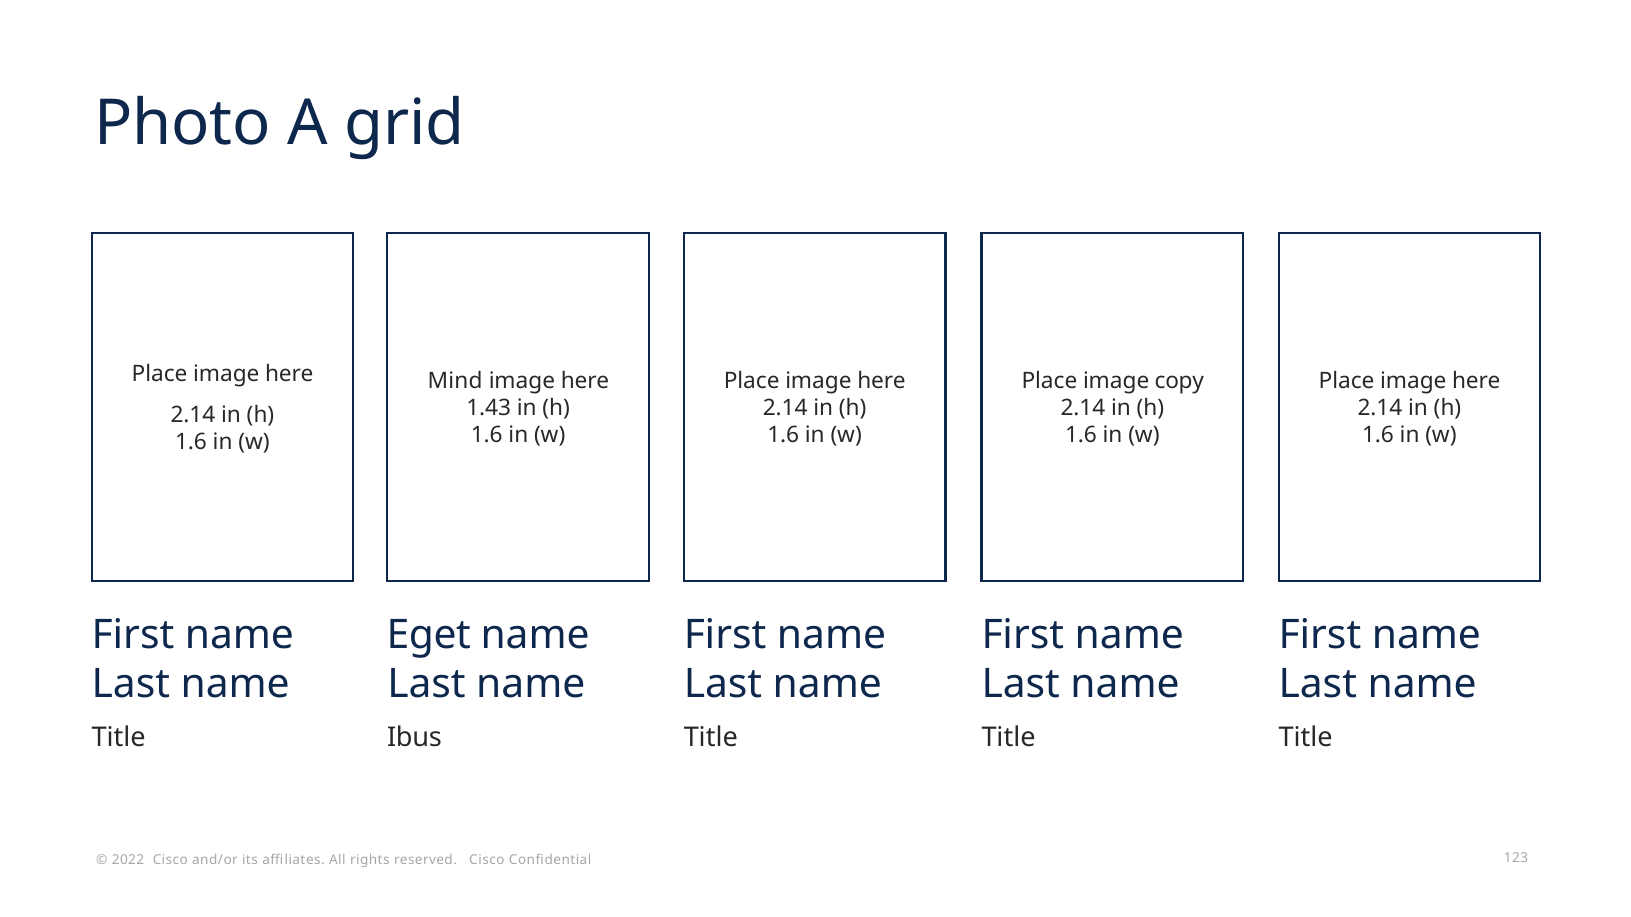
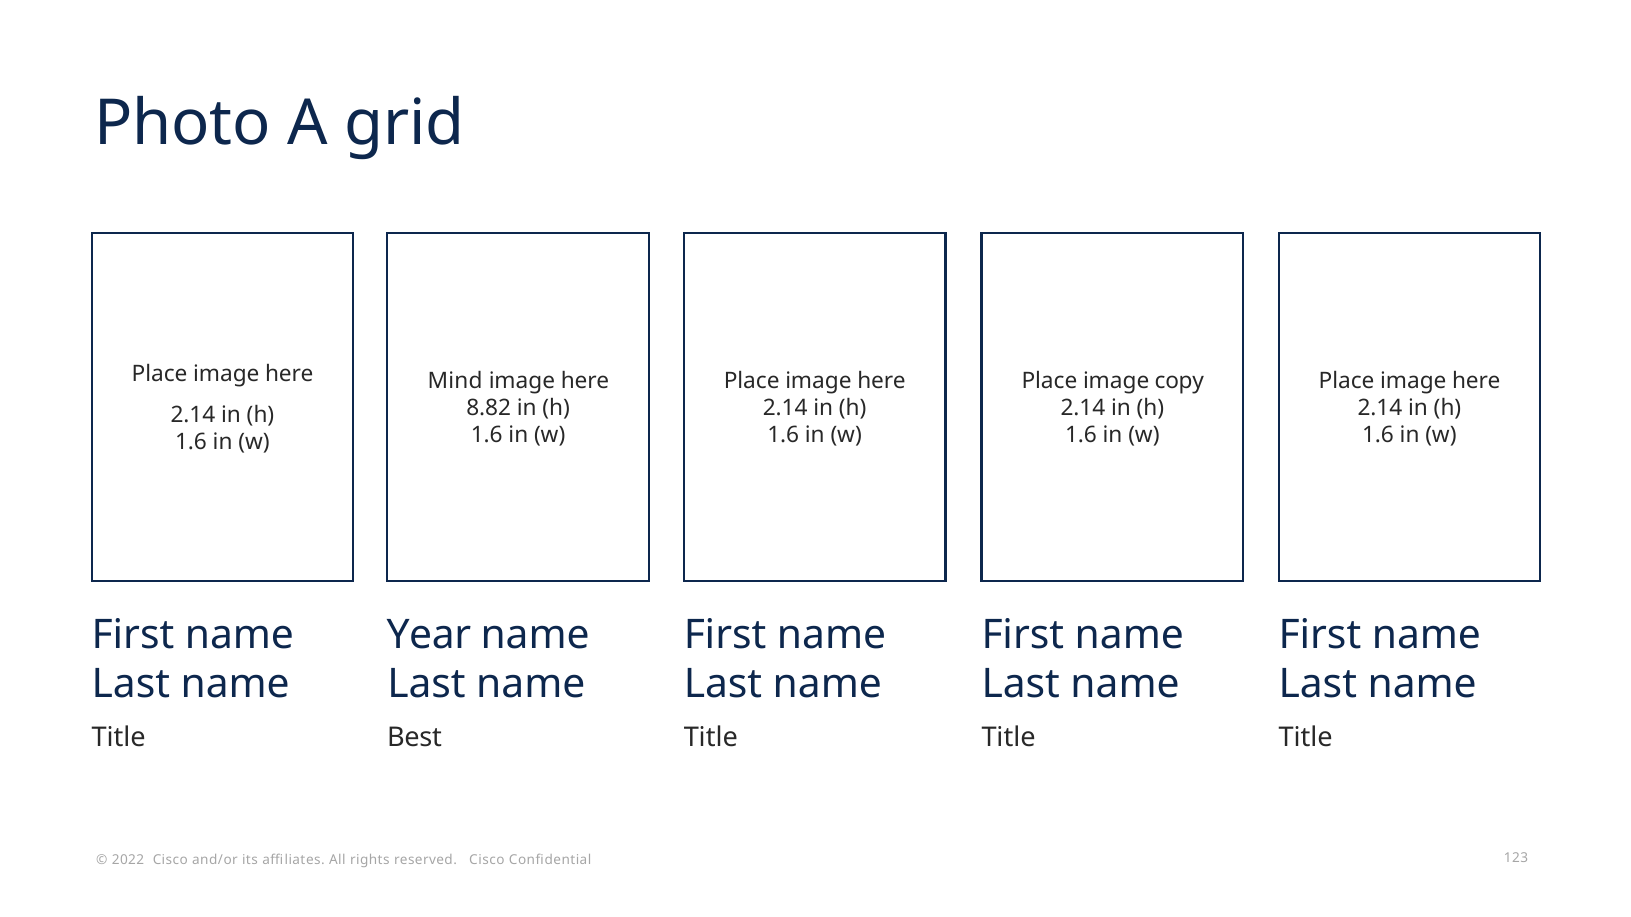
1.43: 1.43 -> 8.82
Eget: Eget -> Year
Ibus: Ibus -> Best
